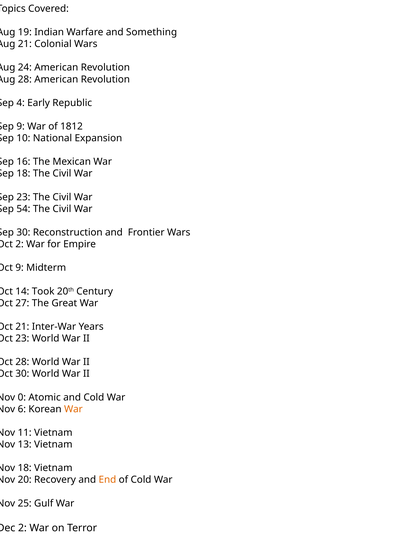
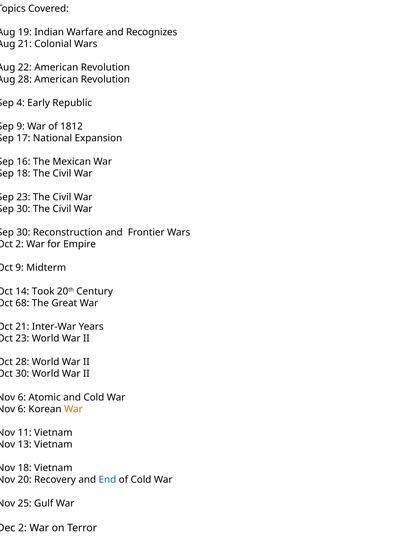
Something: Something -> Recognizes
24: 24 -> 22
10: 10 -> 17
54 at (23, 209): 54 -> 30
27: 27 -> 68
0 at (22, 398): 0 -> 6
End colour: orange -> blue
